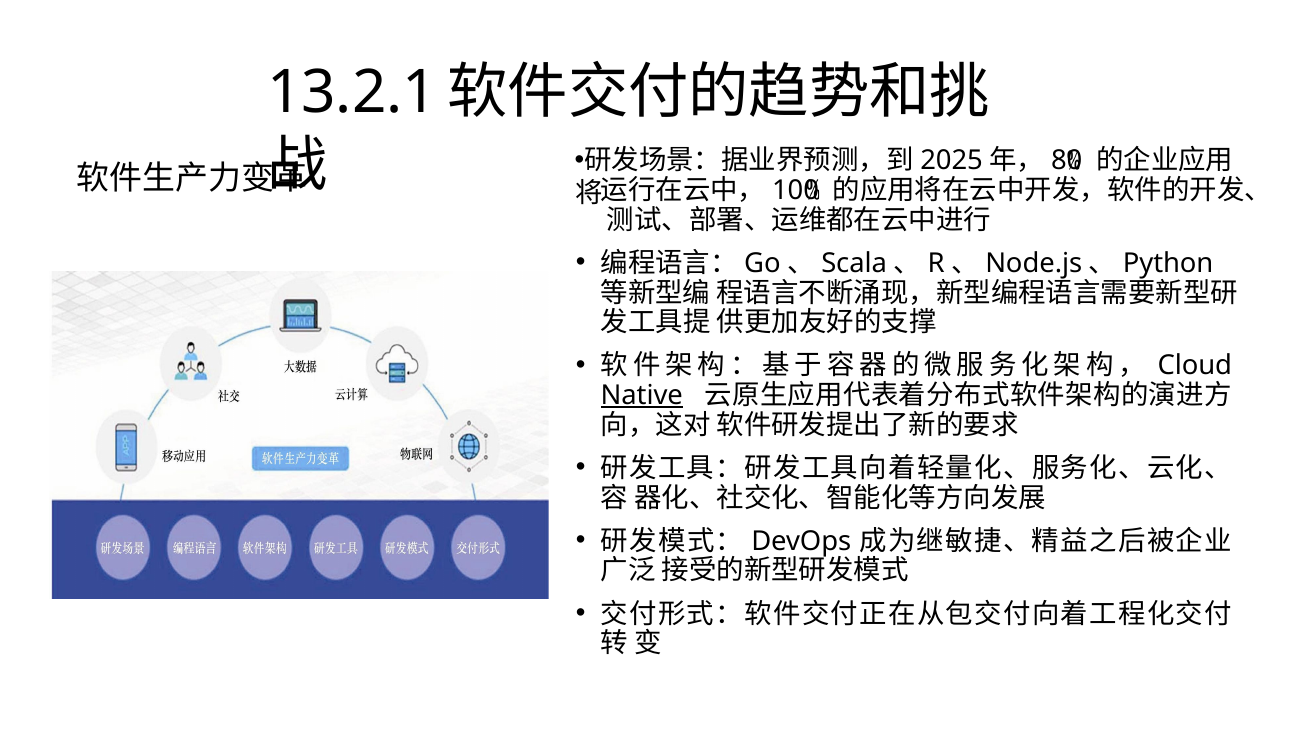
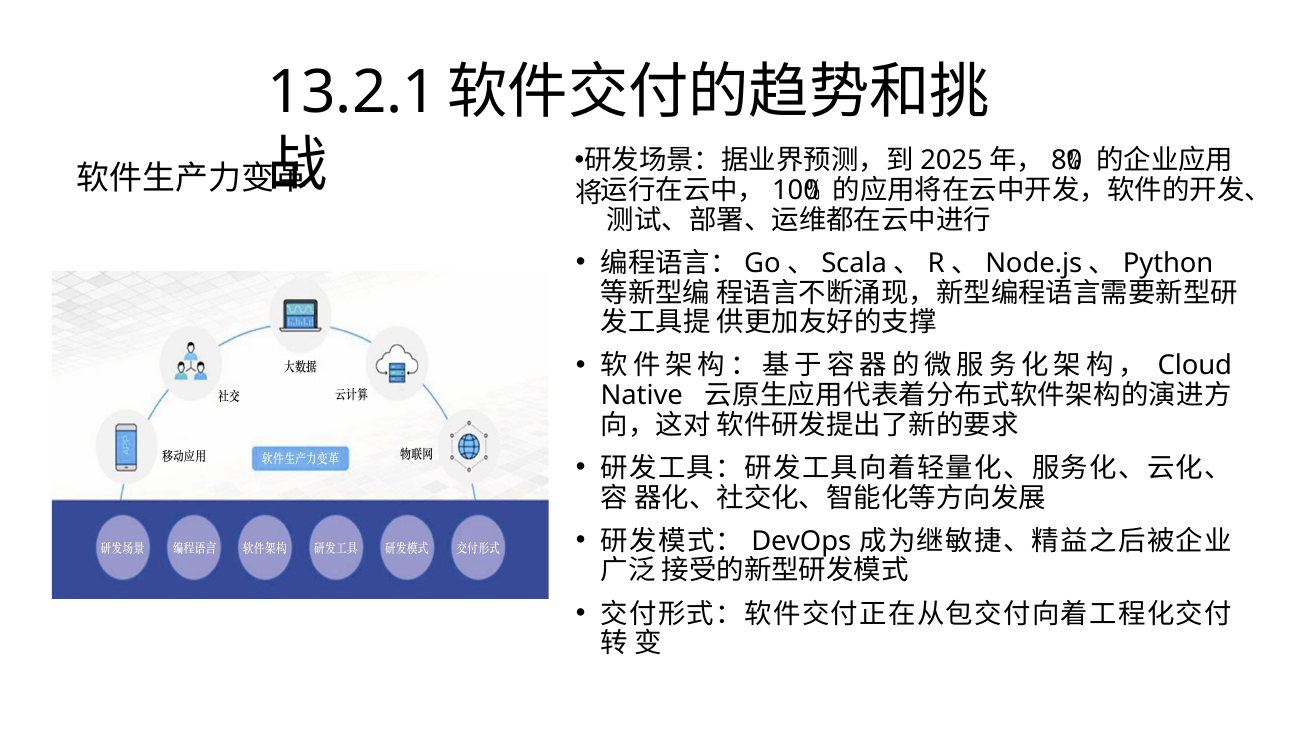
Native underline: present -> none
